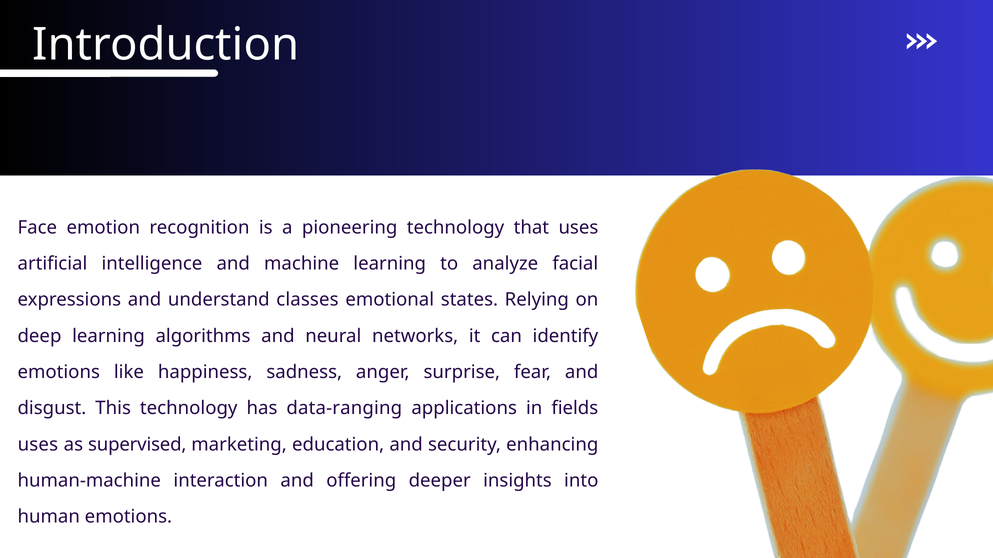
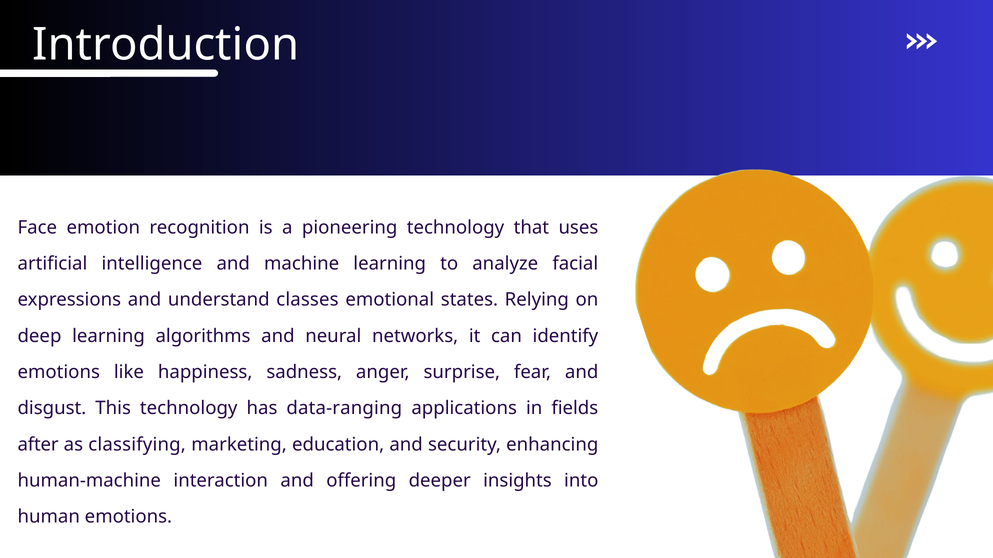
uses at (38, 445): uses -> after
supervised: supervised -> classifying
